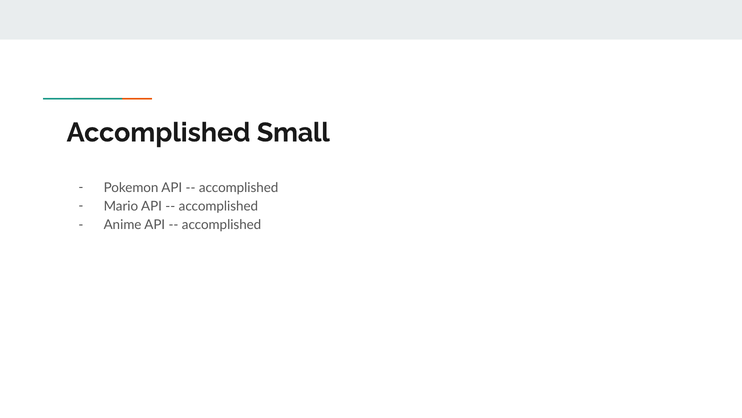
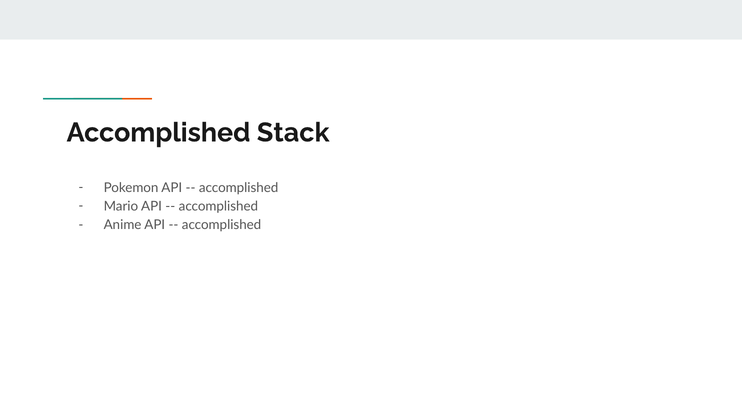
Small: Small -> Stack
